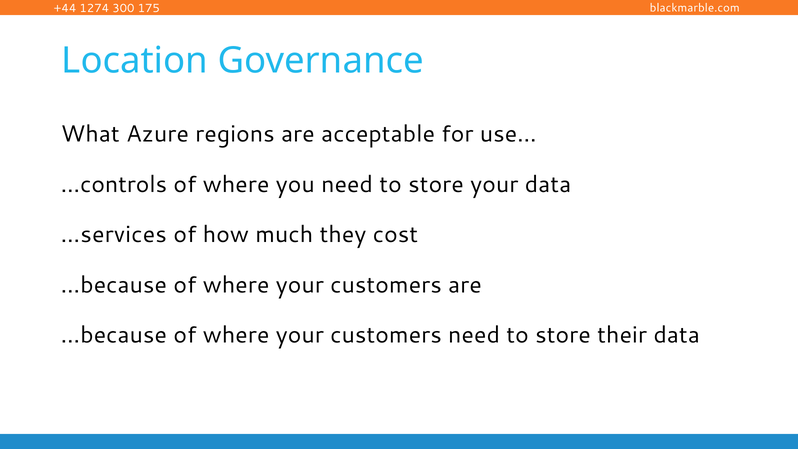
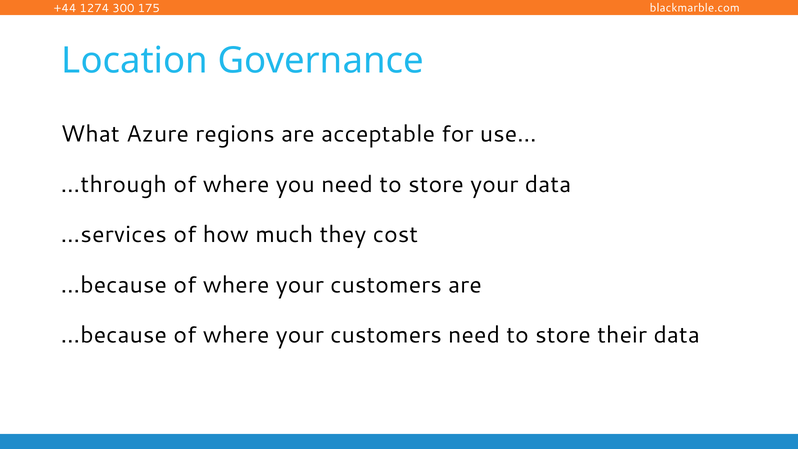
…controls: …controls -> …through
